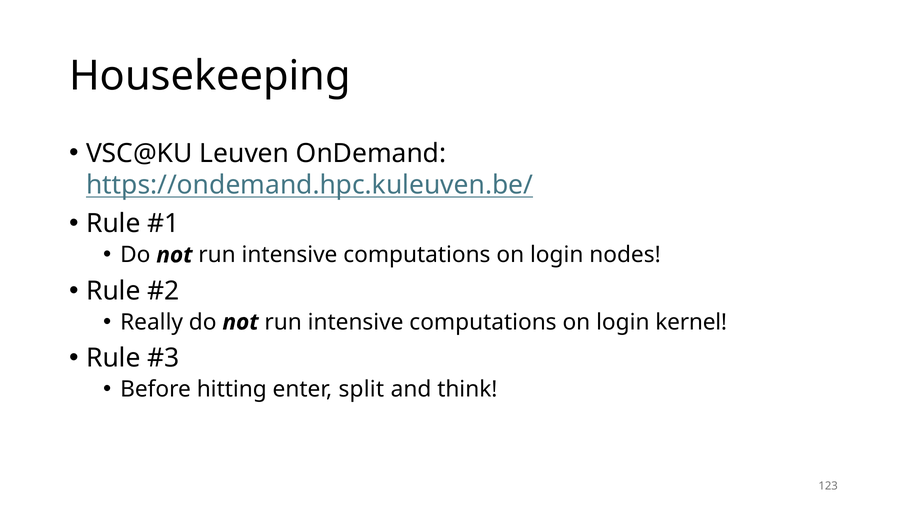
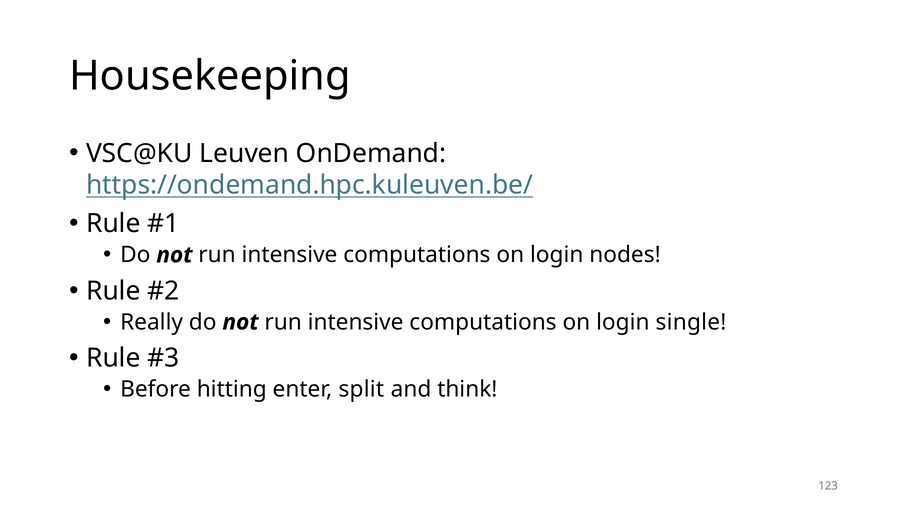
kernel: kernel -> single
